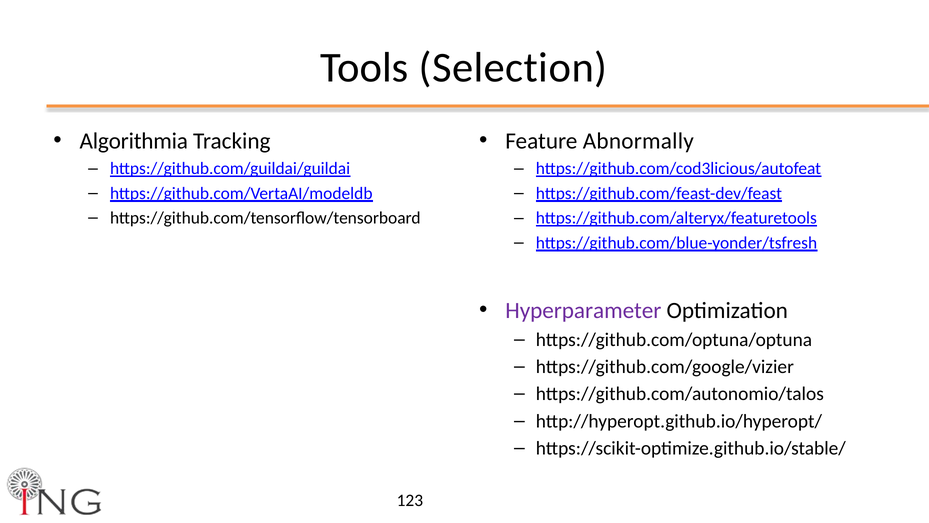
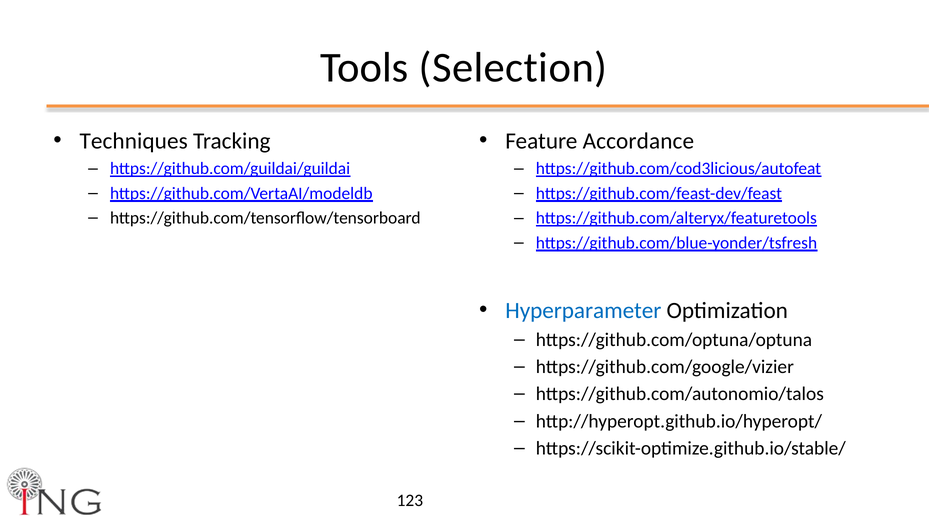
Algorithmia: Algorithmia -> Techniques
Abnormally: Abnormally -> Accordance
Hyperparameter colour: purple -> blue
